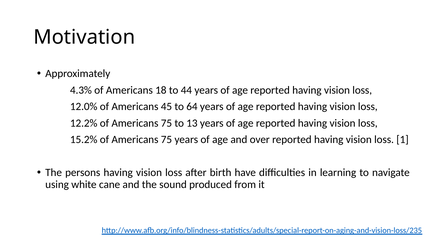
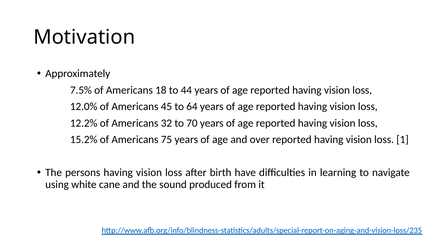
4.3%: 4.3% -> 7.5%
12.2% of Americans 75: 75 -> 32
13: 13 -> 70
